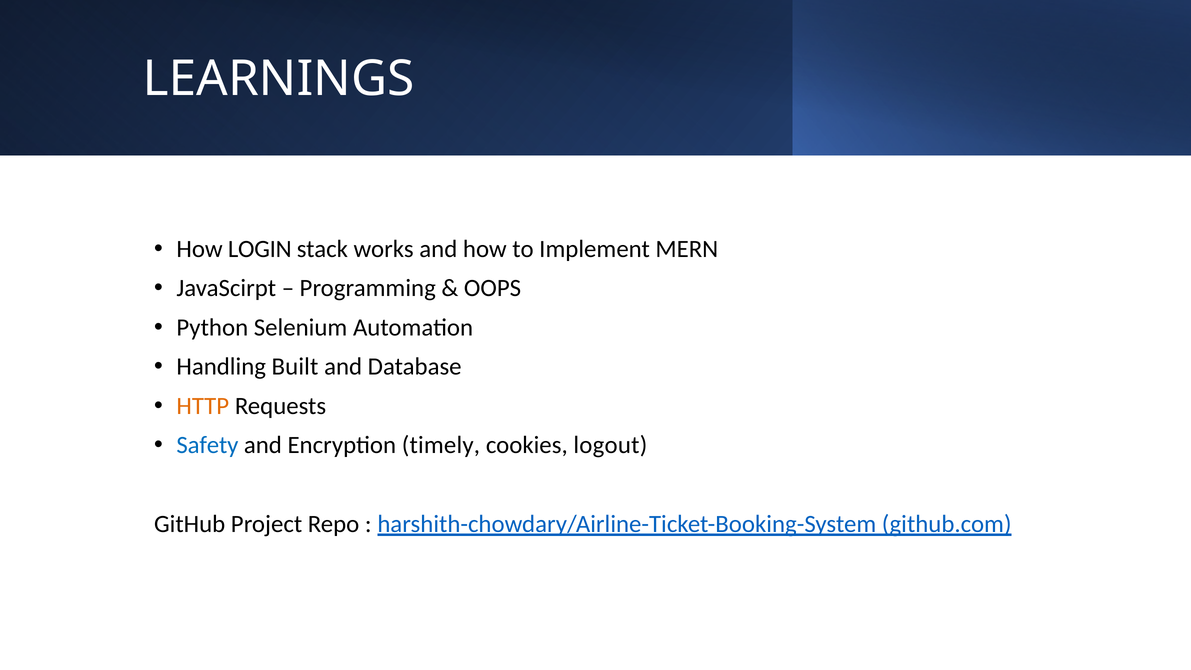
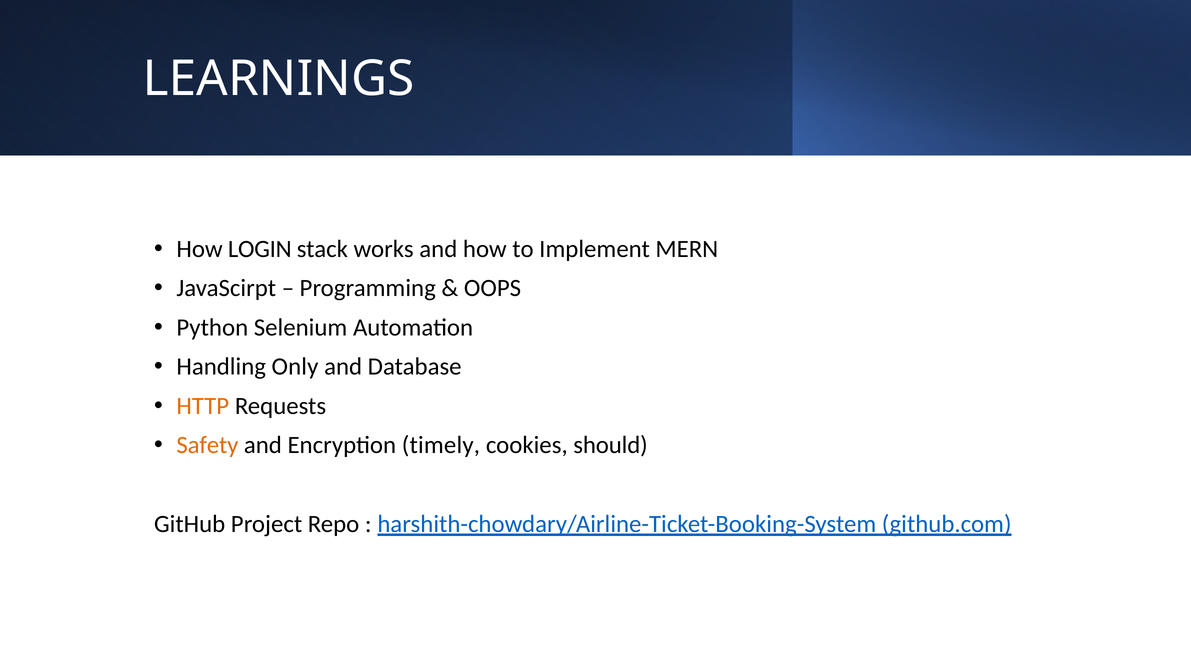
Built: Built -> Only
Safety colour: blue -> orange
logout: logout -> should
